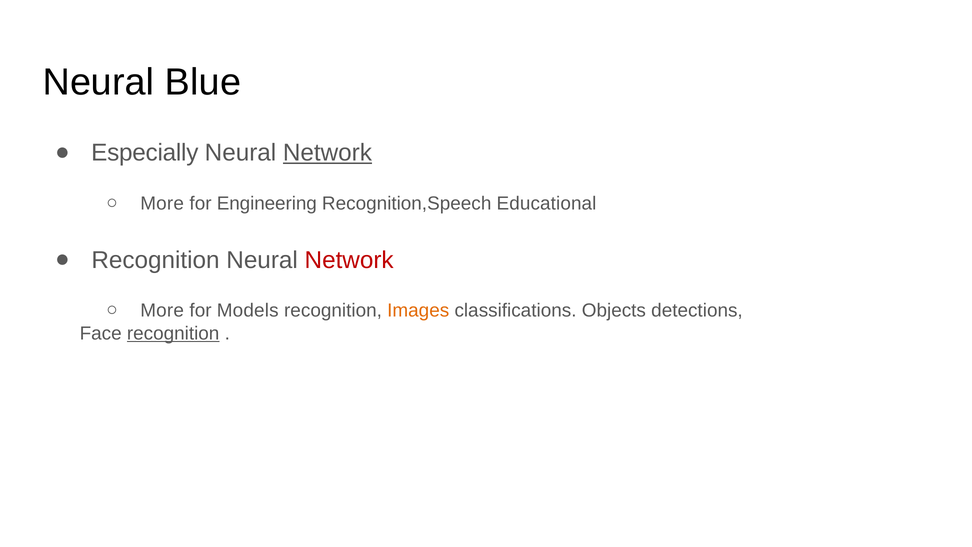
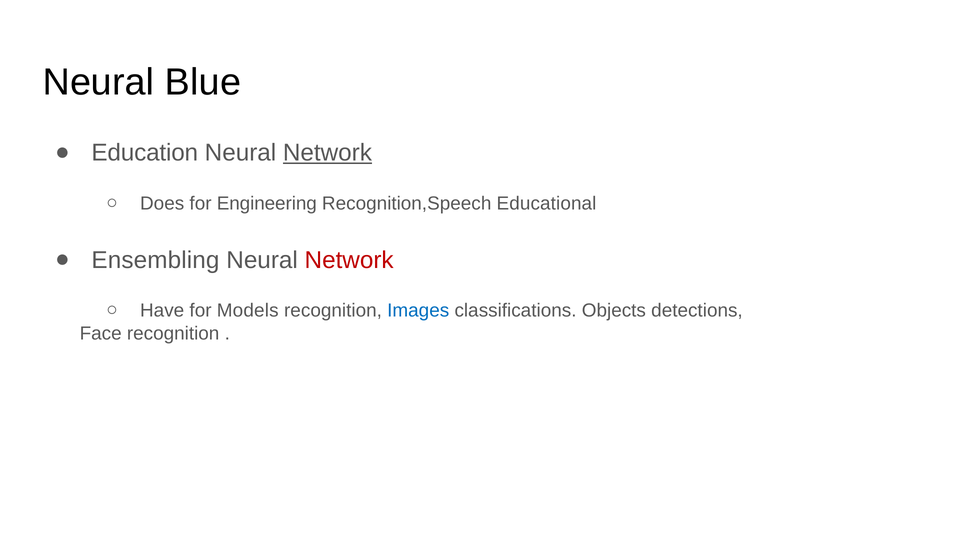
Especially: Especially -> Education
More at (162, 203): More -> Does
Recognition at (156, 260): Recognition -> Ensembling
More at (162, 311): More -> Have
Images colour: orange -> blue
recognition at (173, 333) underline: present -> none
